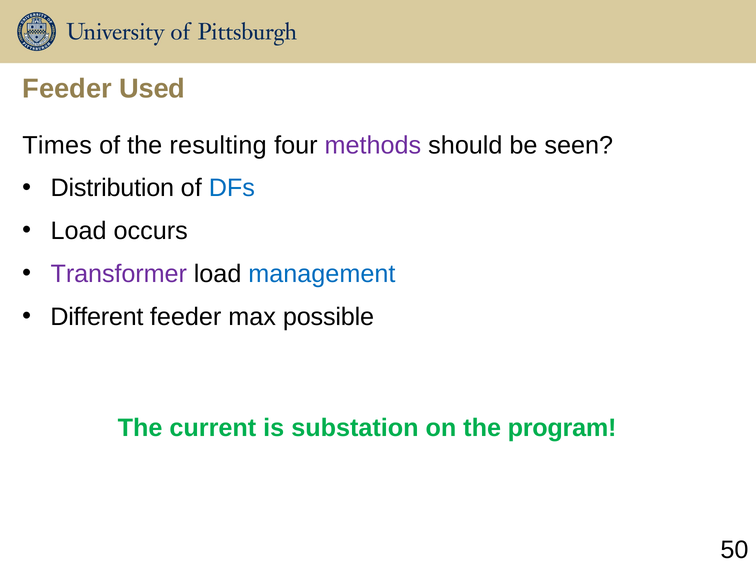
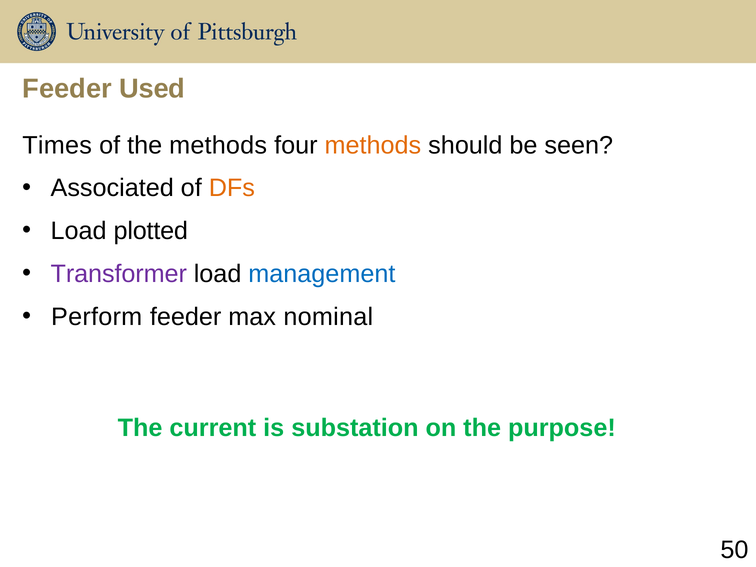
the resulting: resulting -> methods
methods at (373, 145) colour: purple -> orange
Distribution: Distribution -> Associated
DFs colour: blue -> orange
occurs: occurs -> plotted
Different: Different -> Perform
possible: possible -> nominal
program: program -> purpose
